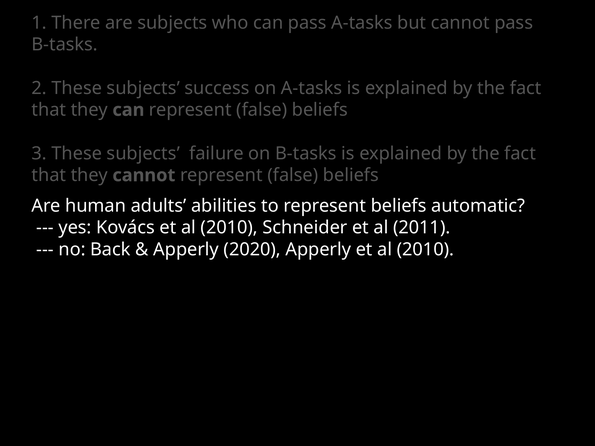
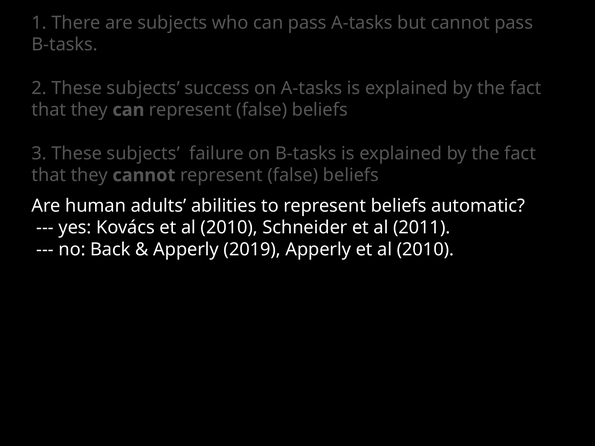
2020: 2020 -> 2019
